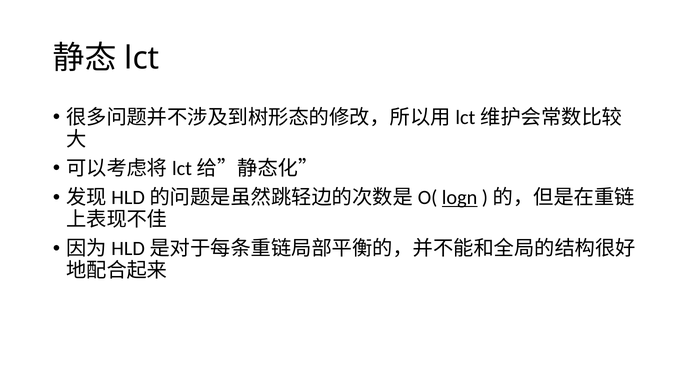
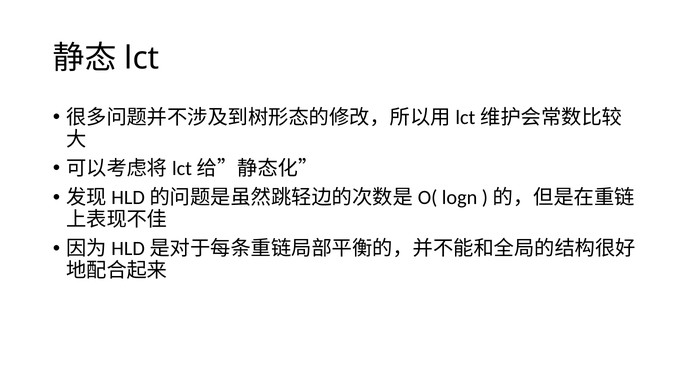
logn underline: present -> none
